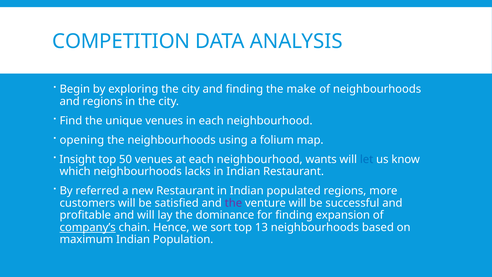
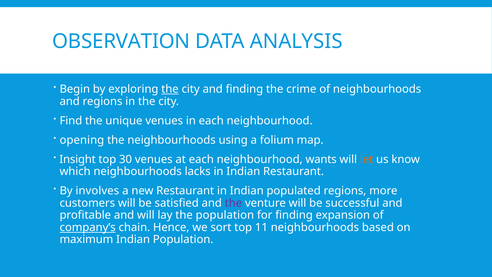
COMPETITION: COMPETITION -> OBSERVATION
the at (170, 89) underline: none -> present
make: make -> crime
50: 50 -> 30
let colour: blue -> orange
referred: referred -> involves
the dominance: dominance -> population
13: 13 -> 11
